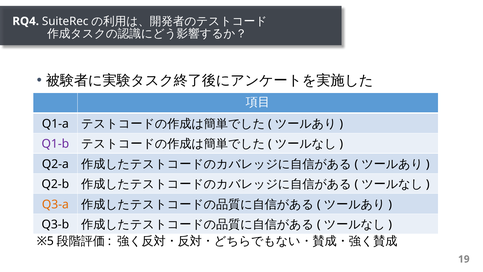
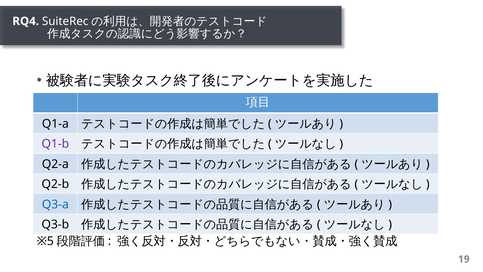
Q3-a colour: orange -> blue
